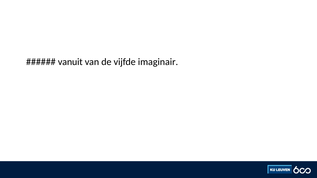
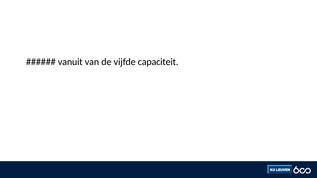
imaginair: imaginair -> capaciteit
